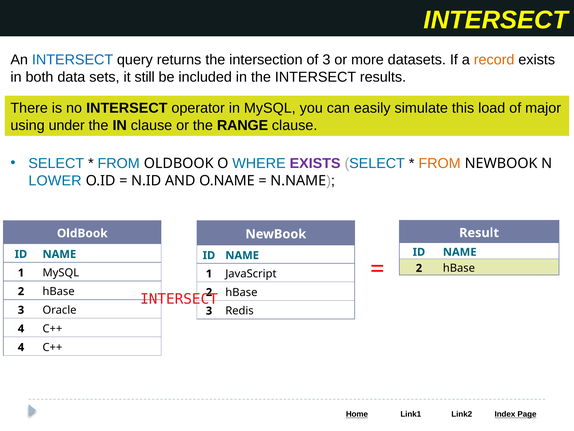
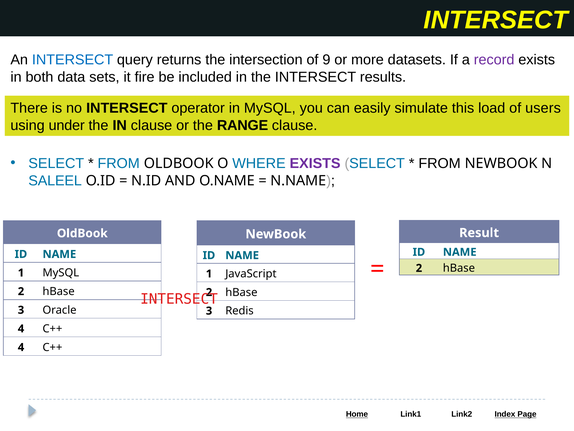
of 3: 3 -> 9
record colour: orange -> purple
still: still -> fire
major: major -> users
FROM at (440, 163) colour: orange -> black
LOWER: LOWER -> SALEEL
